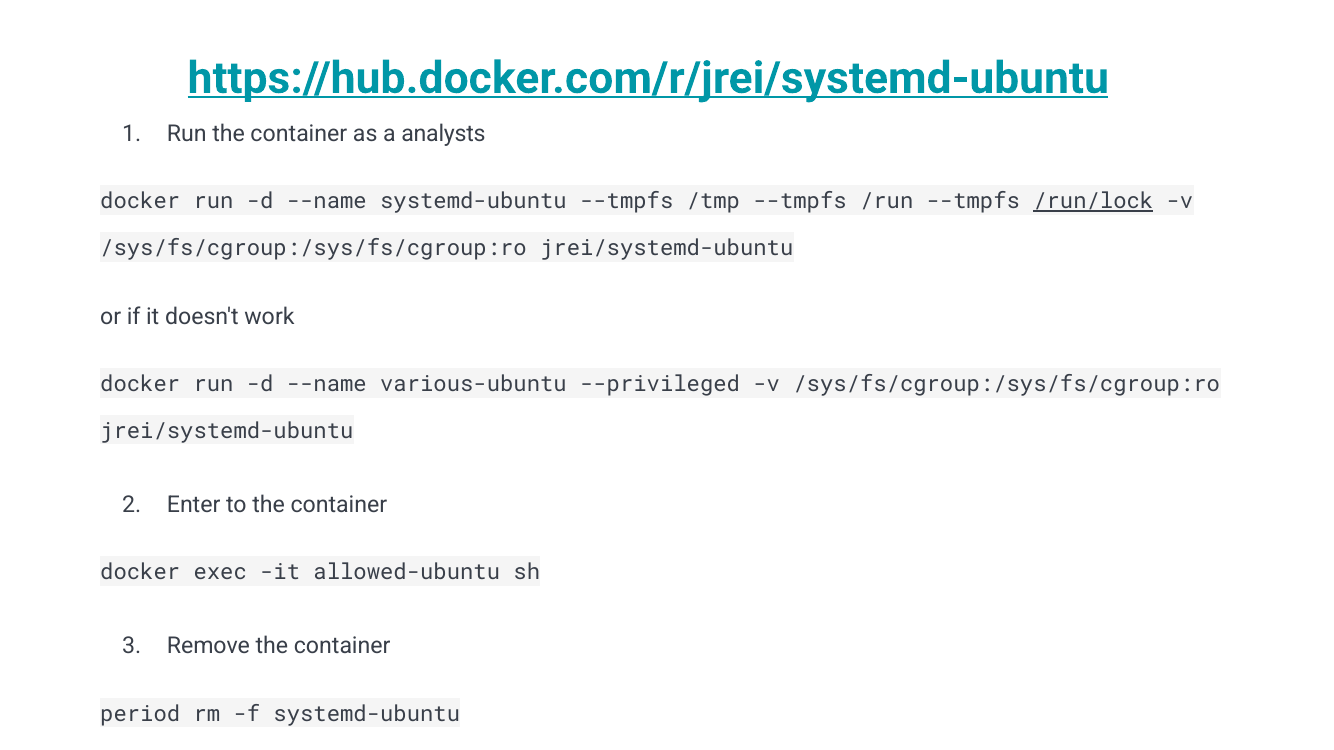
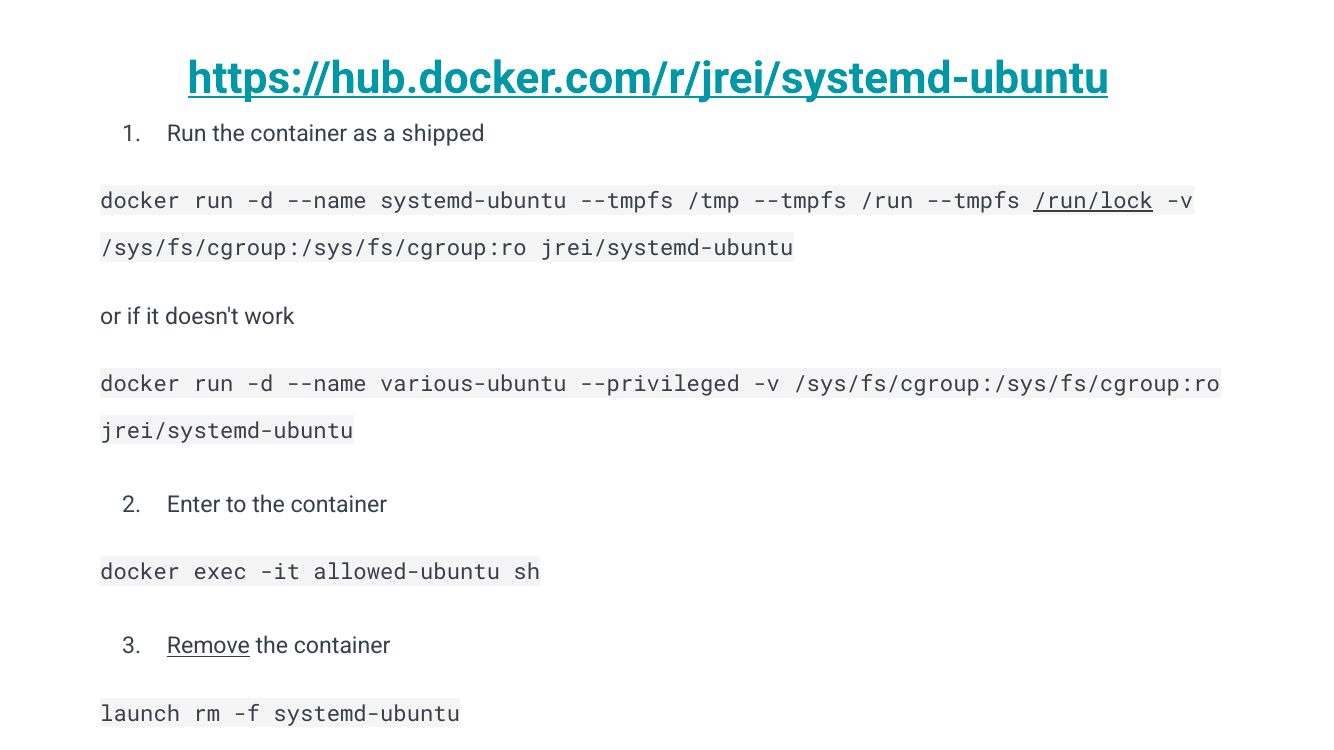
analysts: analysts -> shipped
Remove underline: none -> present
period: period -> launch
